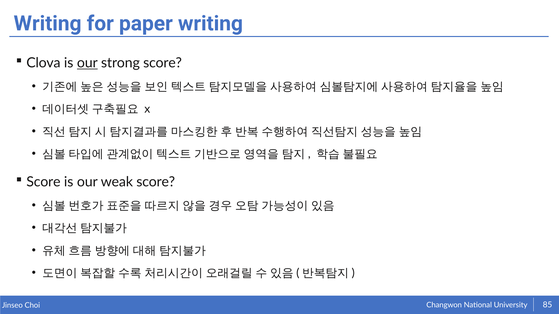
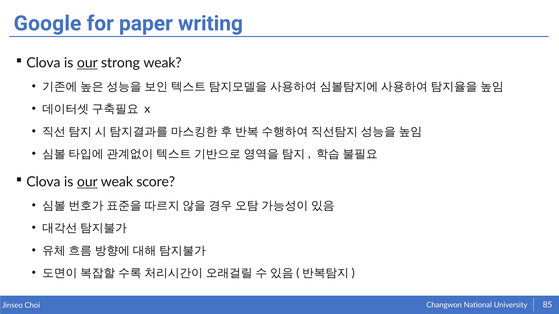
Writing at (48, 24): Writing -> Google
strong score: score -> weak
Score at (43, 182): Score -> Clova
our at (87, 182) underline: none -> present
